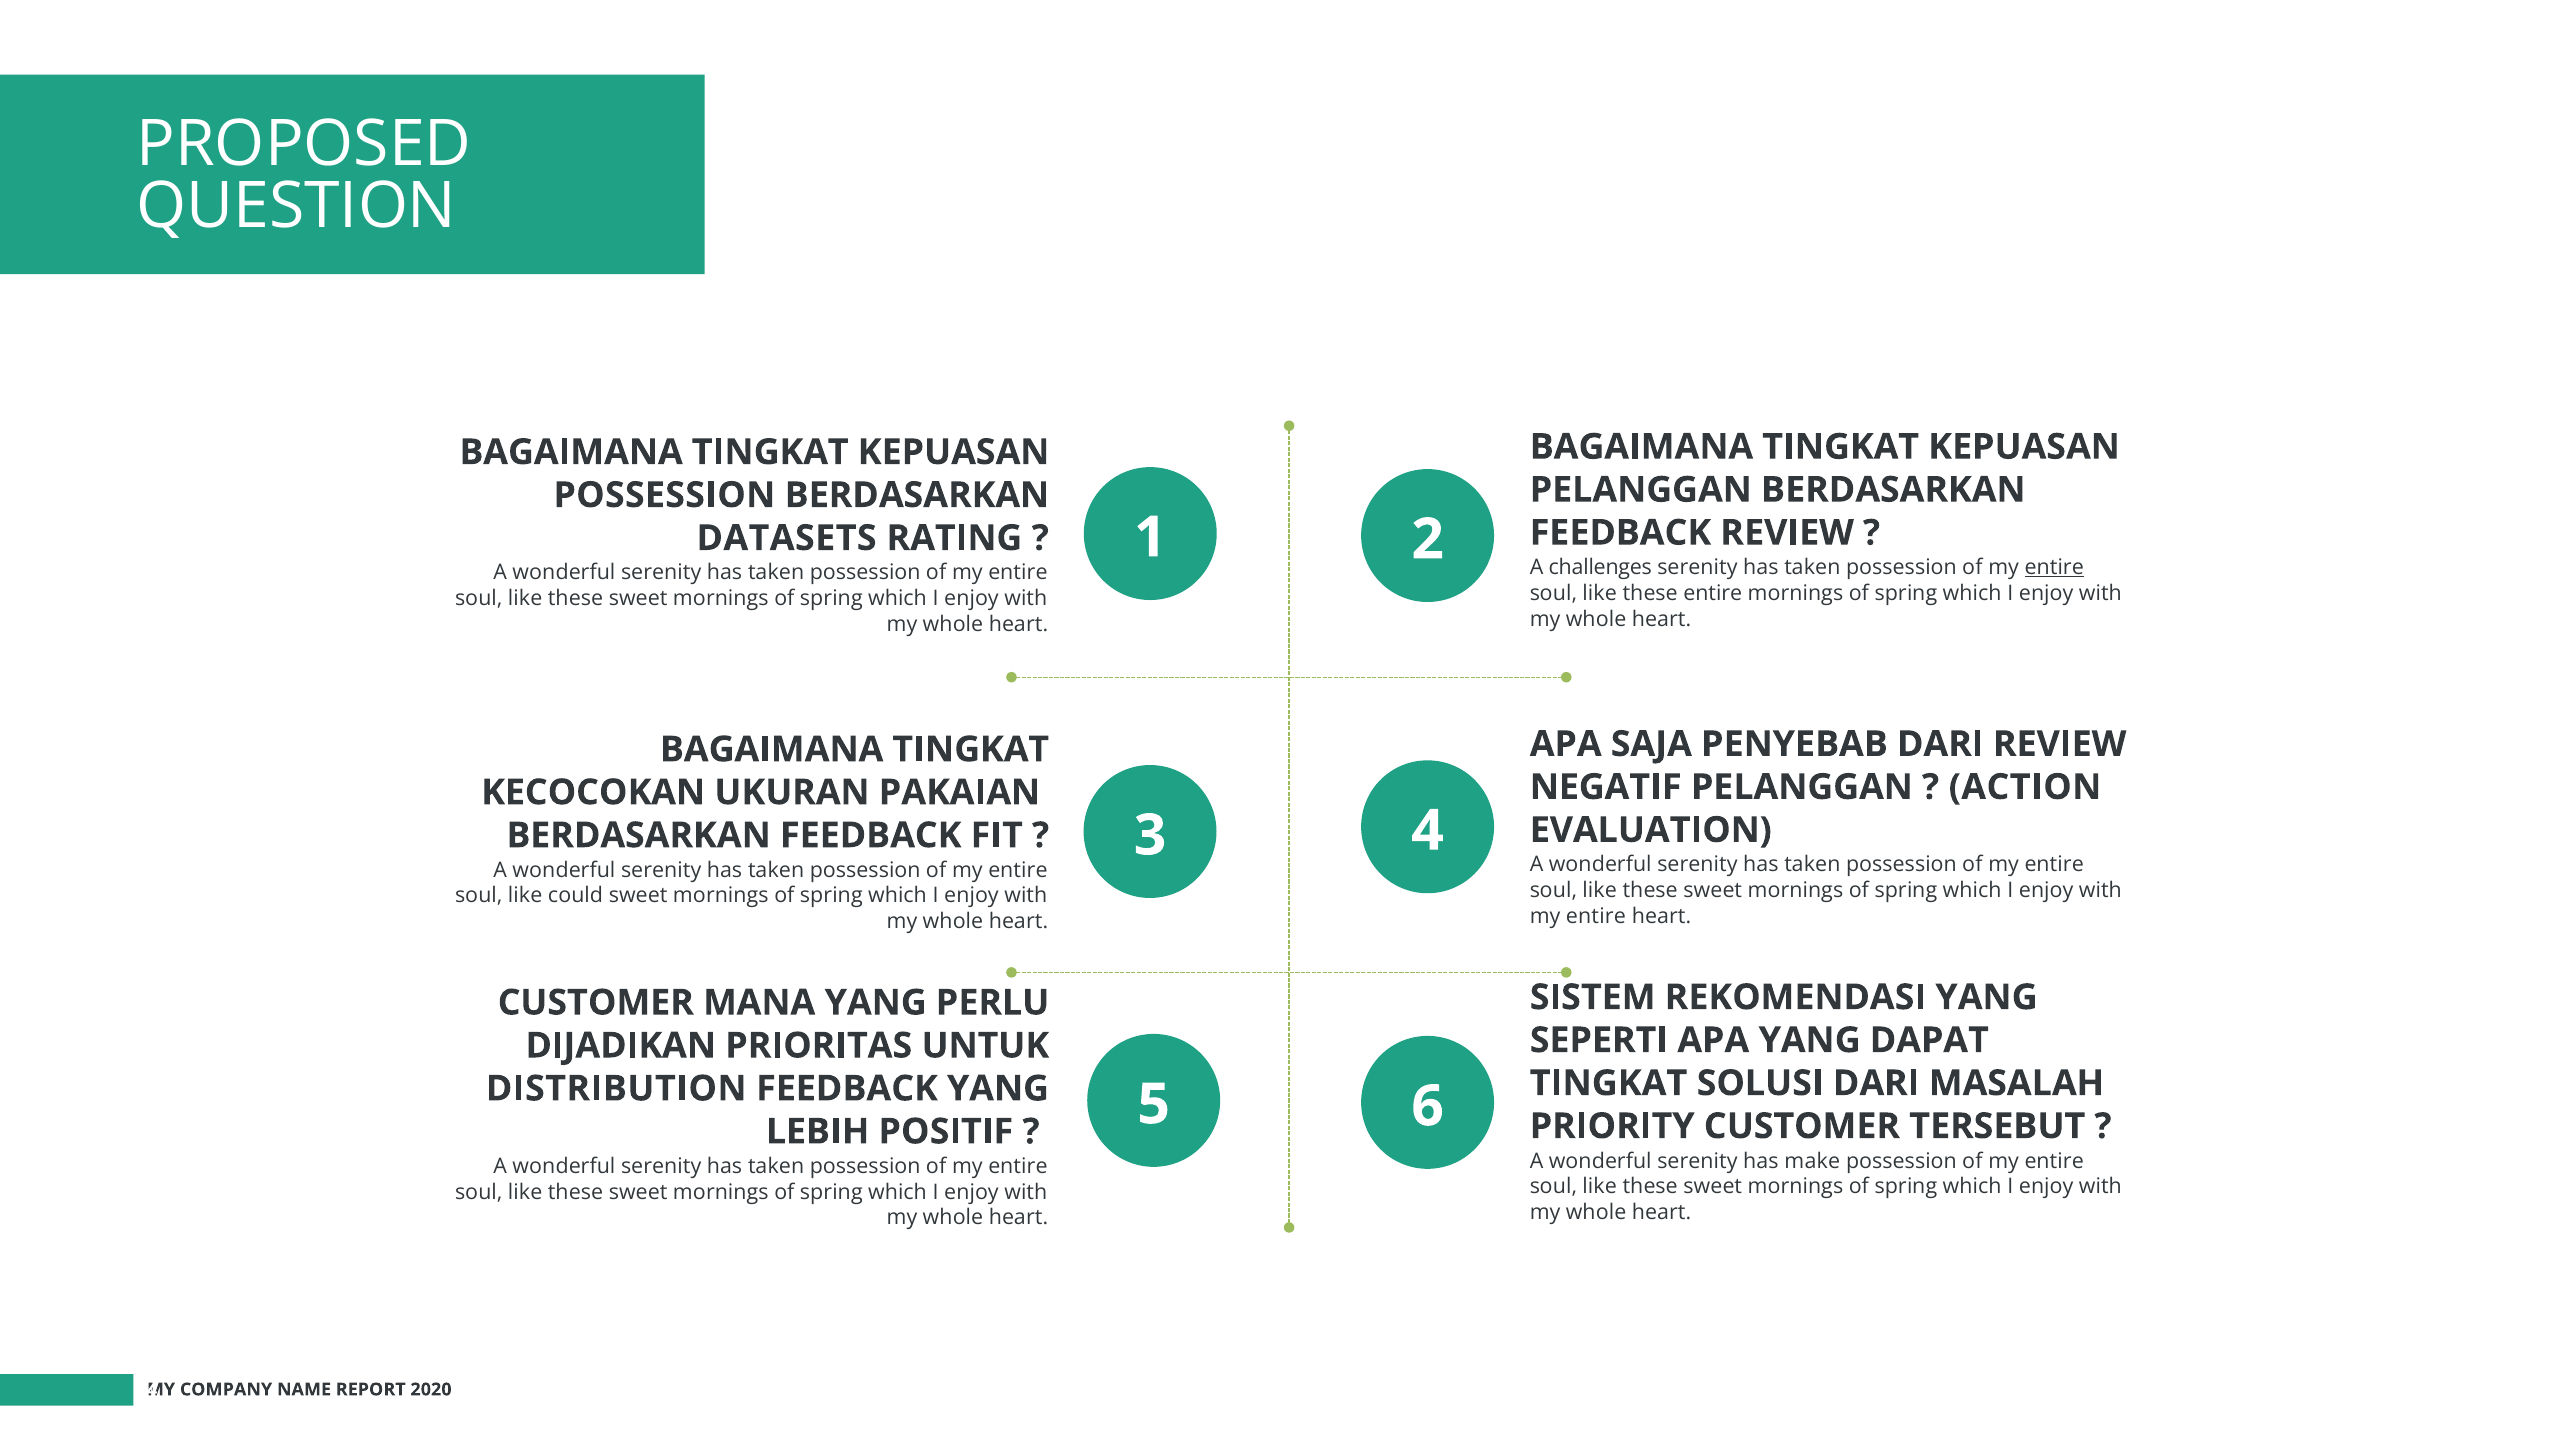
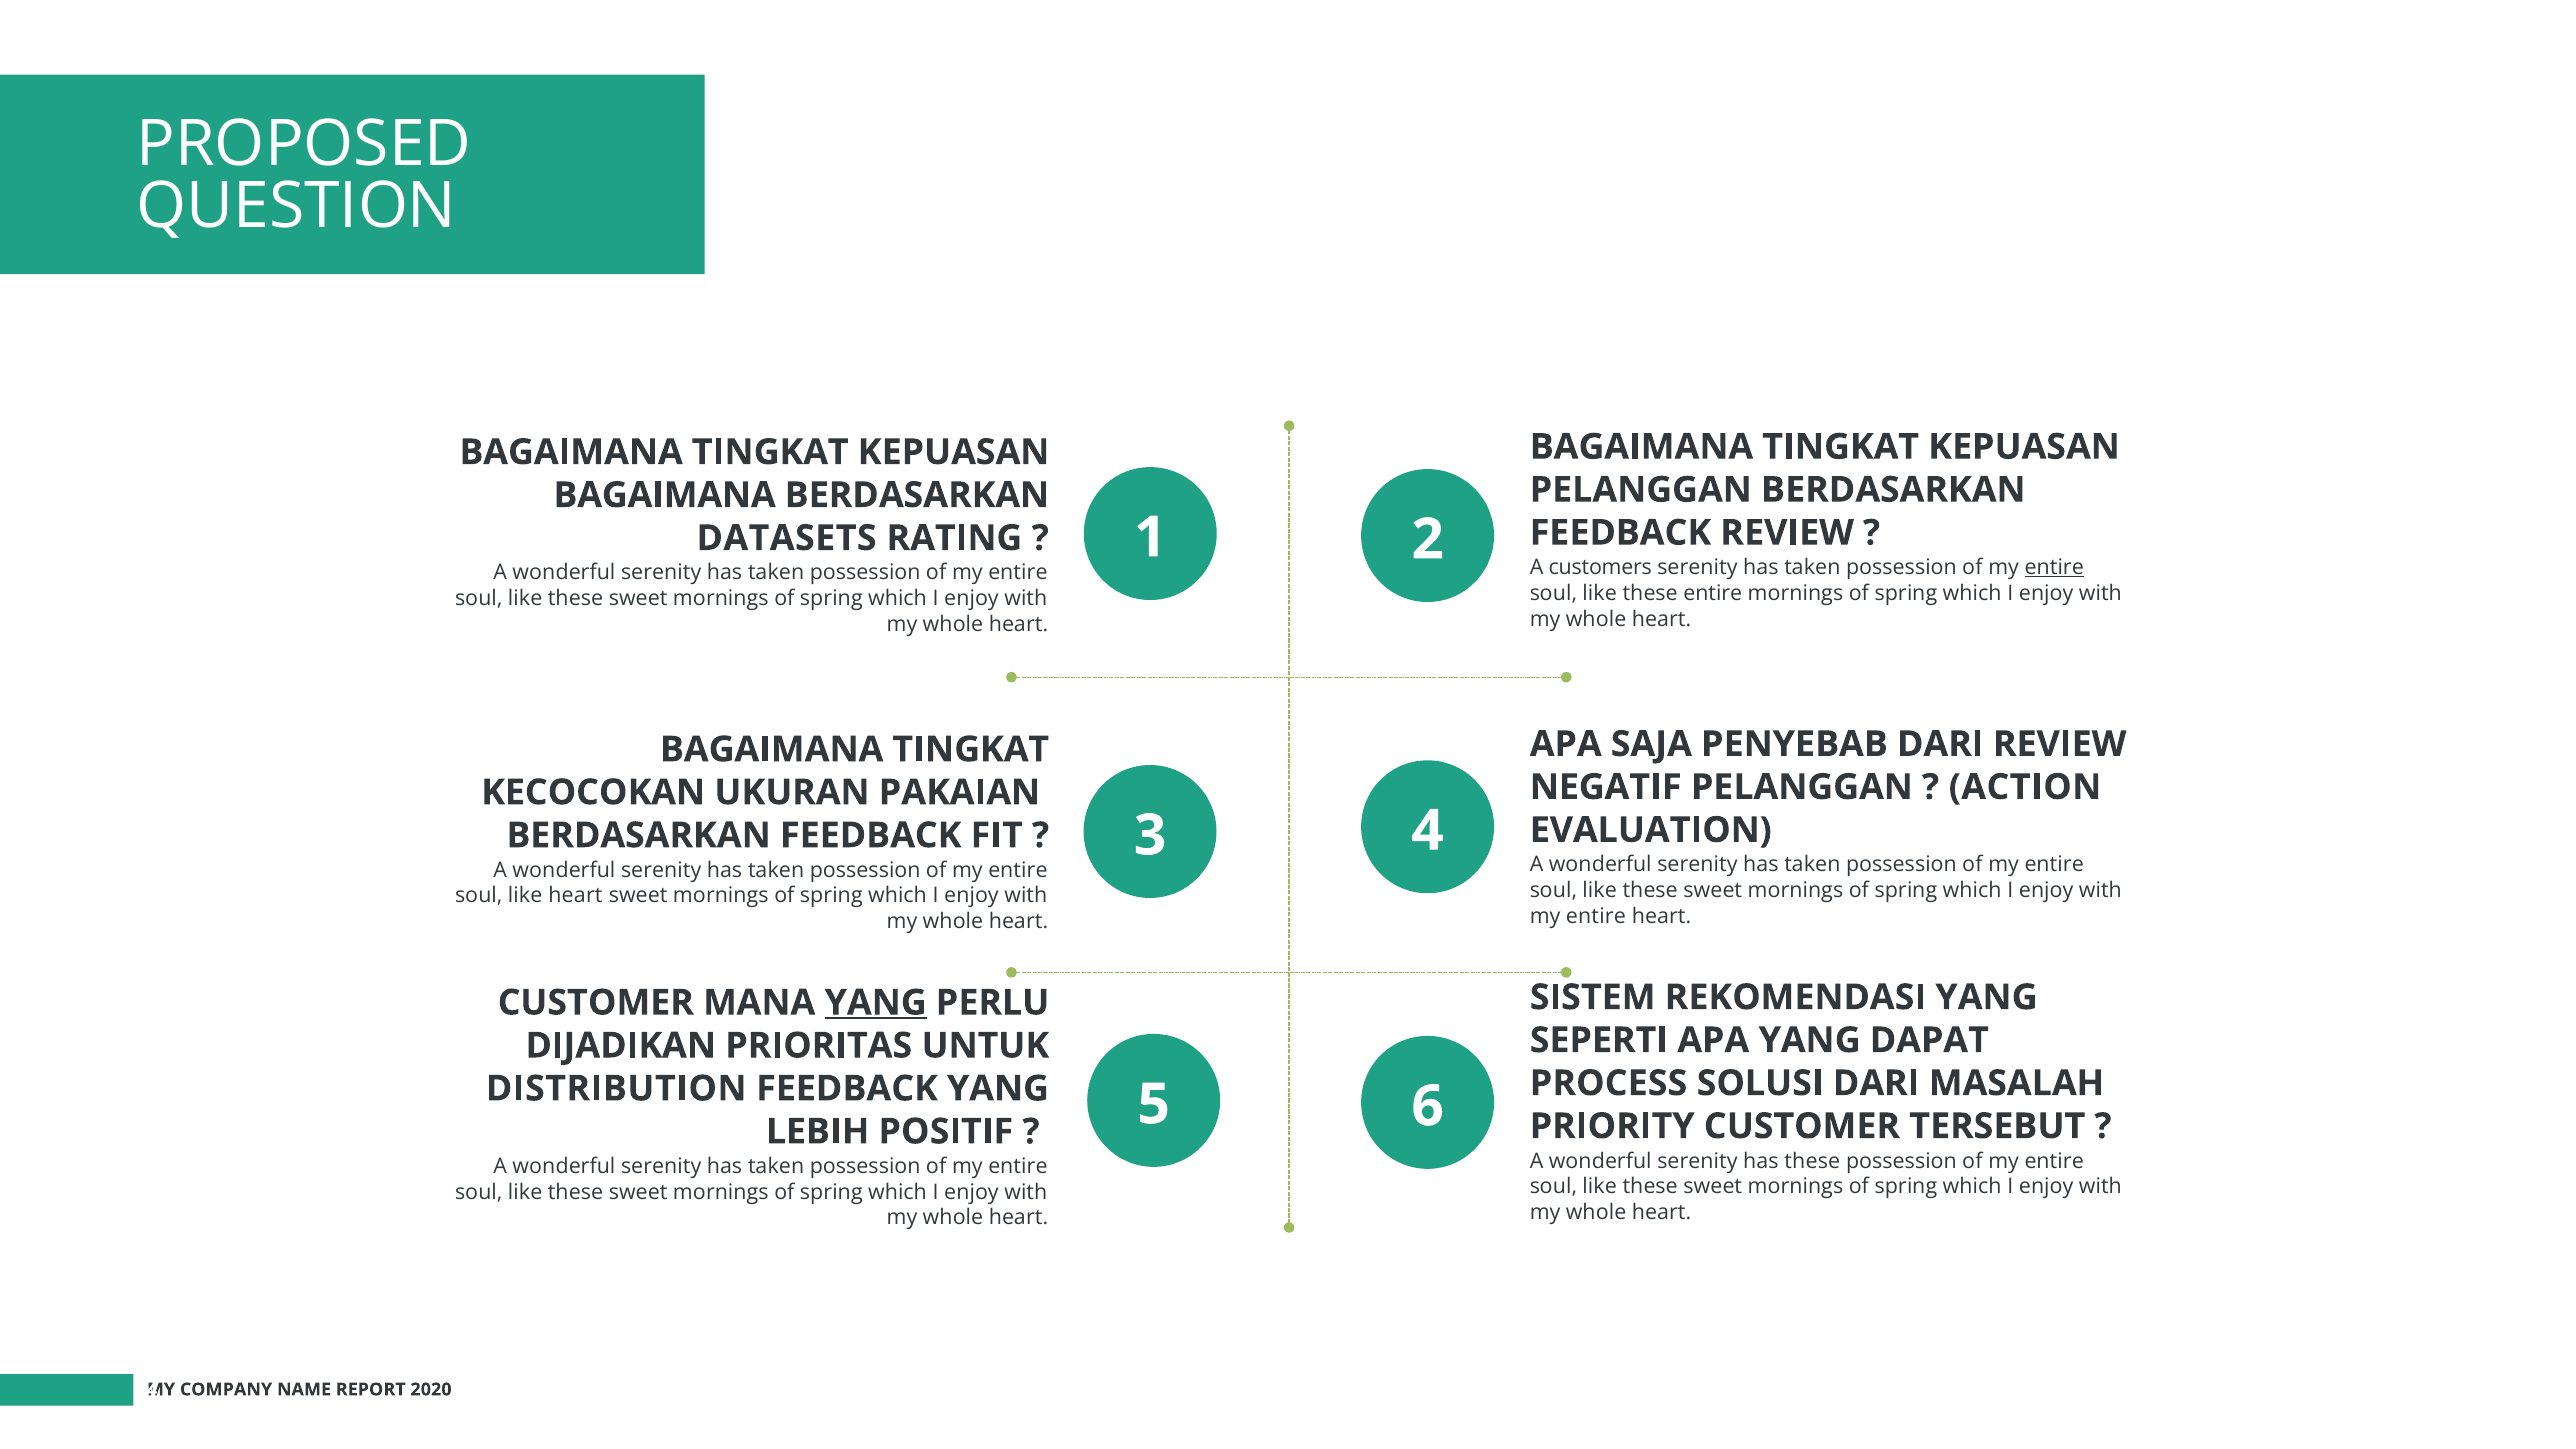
POSSESSION at (664, 495): POSSESSION -> BAGAIMANA
challenges: challenges -> customers
like could: could -> heart
YANG at (876, 1003) underline: none -> present
TINGKAT at (1609, 1083): TINGKAT -> PROCESS
has make: make -> these
